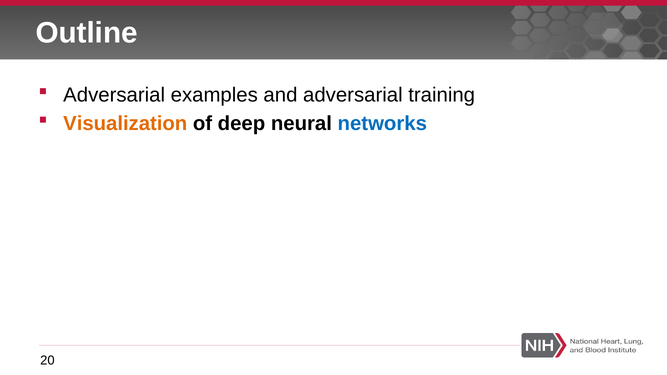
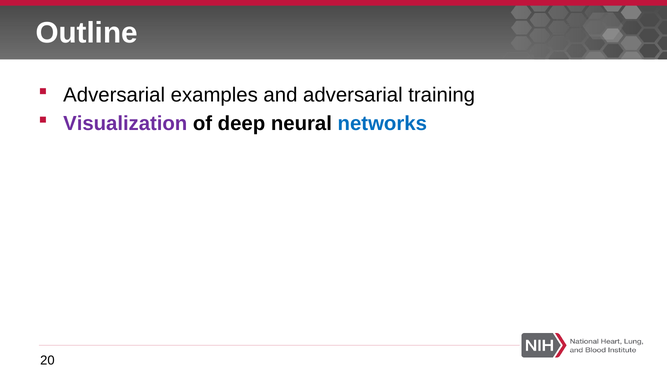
Visualization colour: orange -> purple
